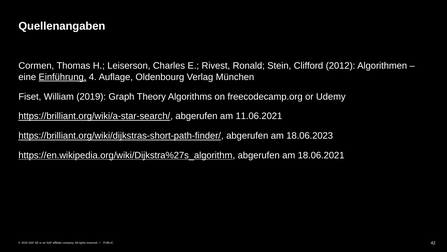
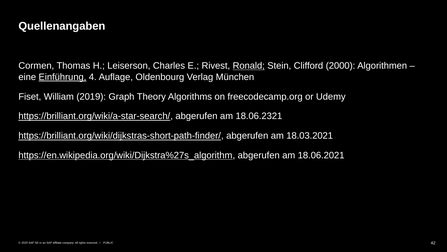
Ronald underline: none -> present
2012: 2012 -> 2000
11.06.2021: 11.06.2021 -> 18.06.2321
18.06.2023: 18.06.2023 -> 18.03.2021
